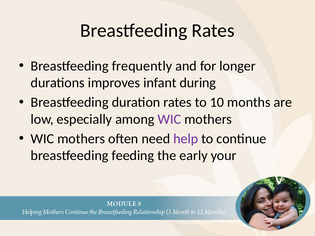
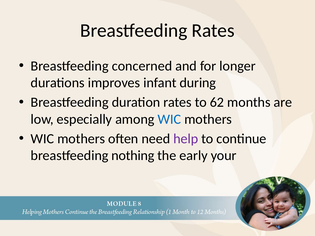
frequently: frequently -> concerned
10: 10 -> 62
WIC at (169, 119) colour: purple -> blue
feeding: feeding -> nothing
